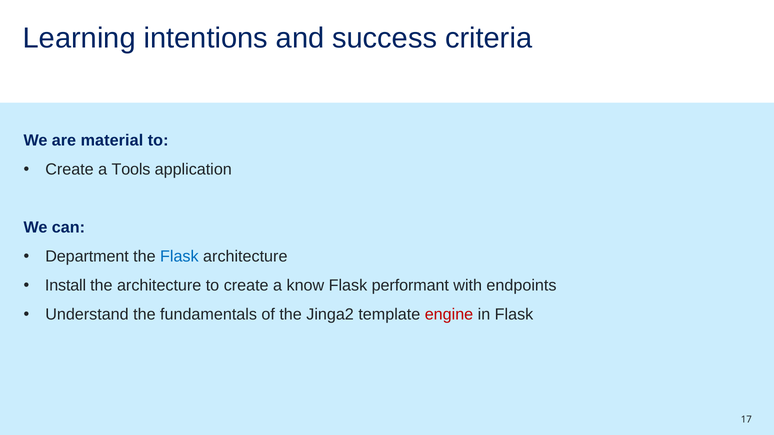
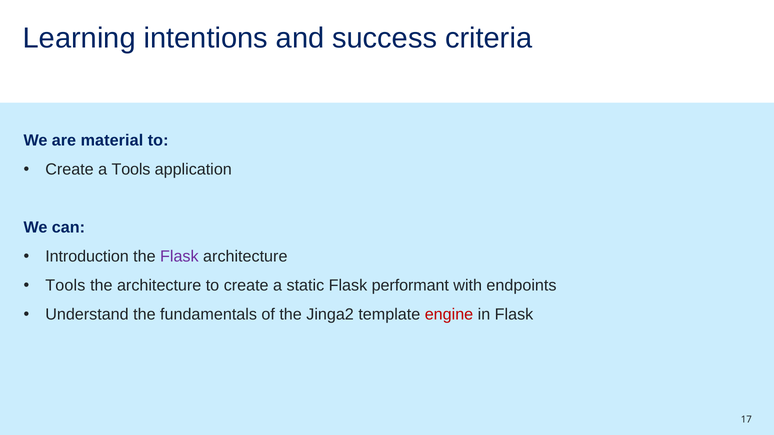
Department: Department -> Introduction
Flask at (179, 257) colour: blue -> purple
Install at (66, 286): Install -> Tools
know: know -> static
